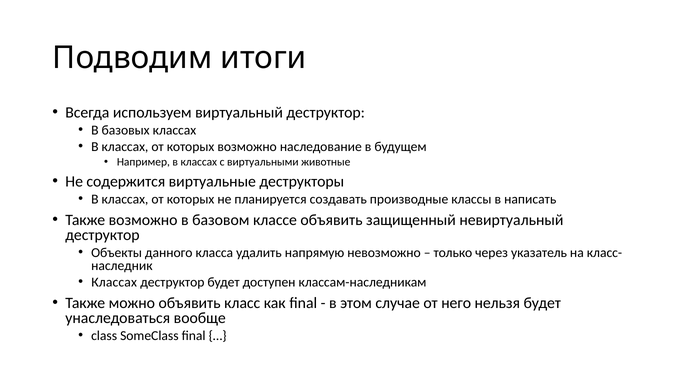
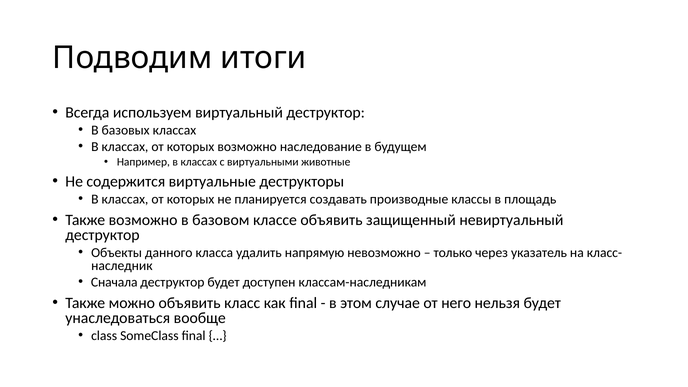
написать: написать -> площадь
Классах at (114, 282): Классах -> Сначала
